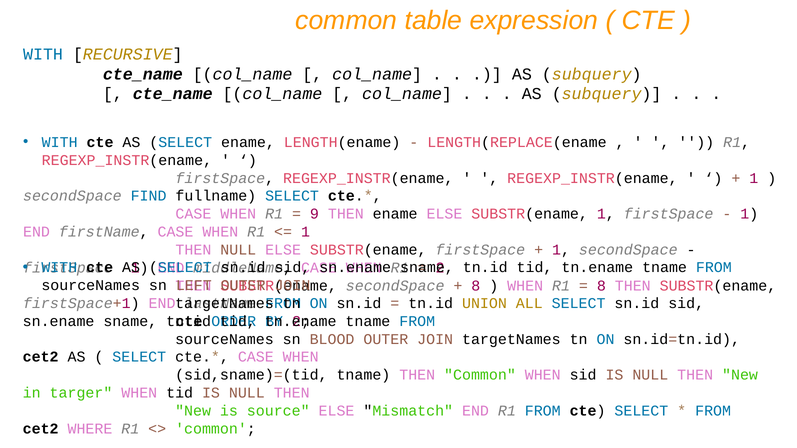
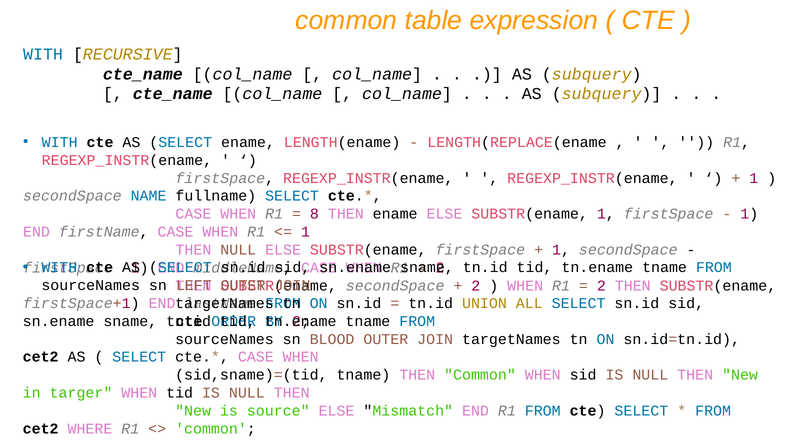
FIND: FIND -> NAME
9: 9 -> 8
8 at (476, 286): 8 -> 2
8 at (601, 286): 8 -> 2
